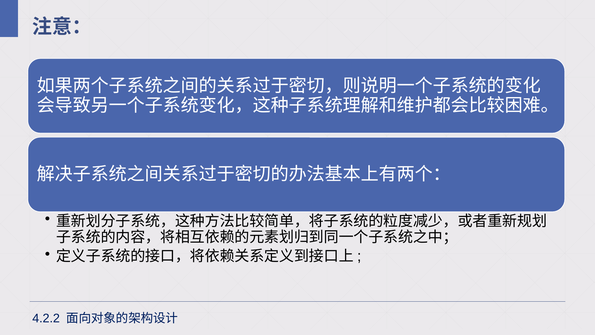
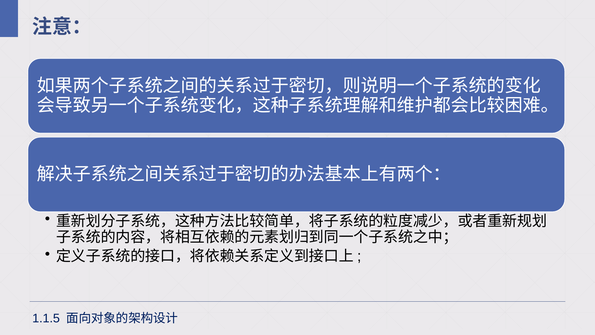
4.2.2: 4.2.2 -> 1.1.5
